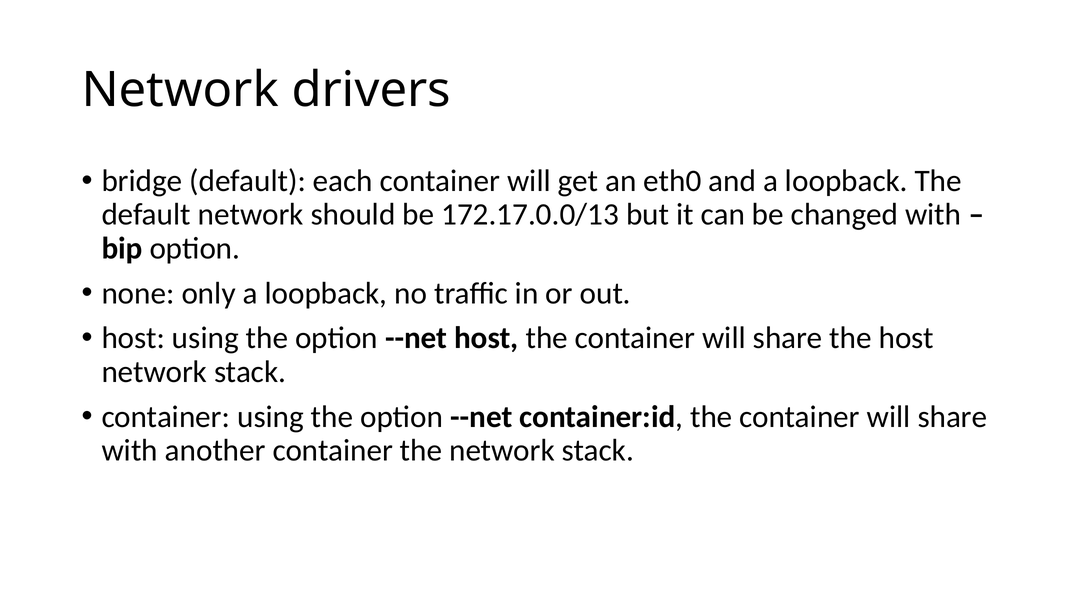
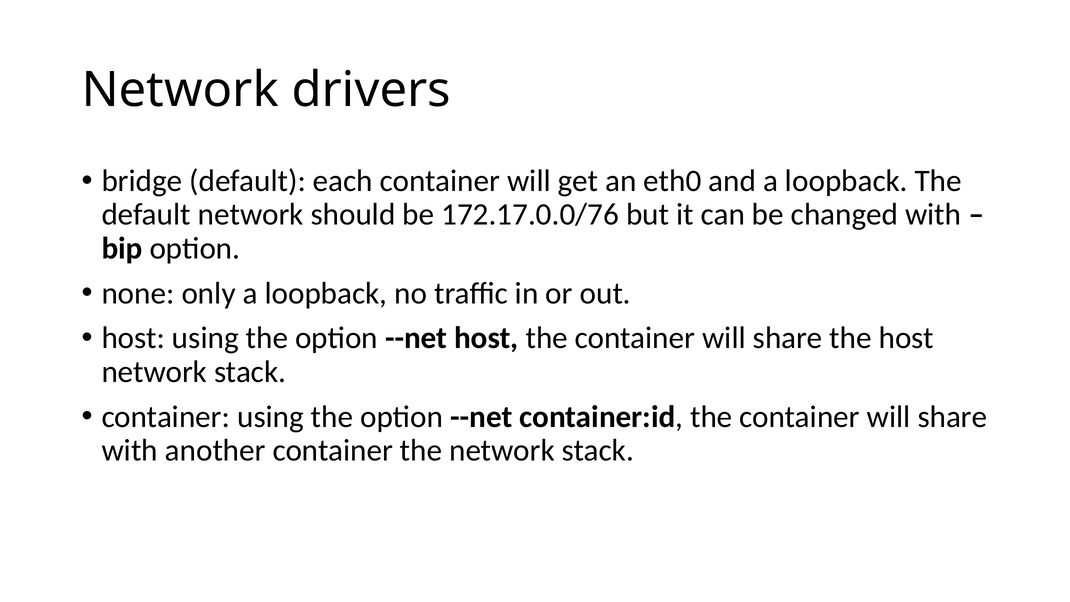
172.17.0.0/13: 172.17.0.0/13 -> 172.17.0.0/76
